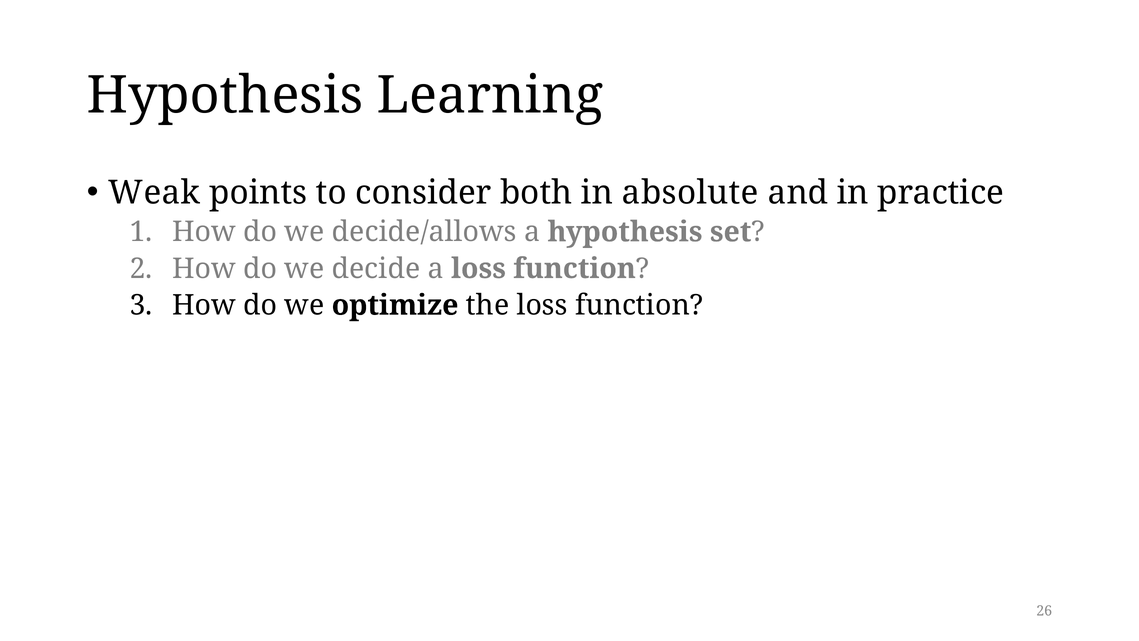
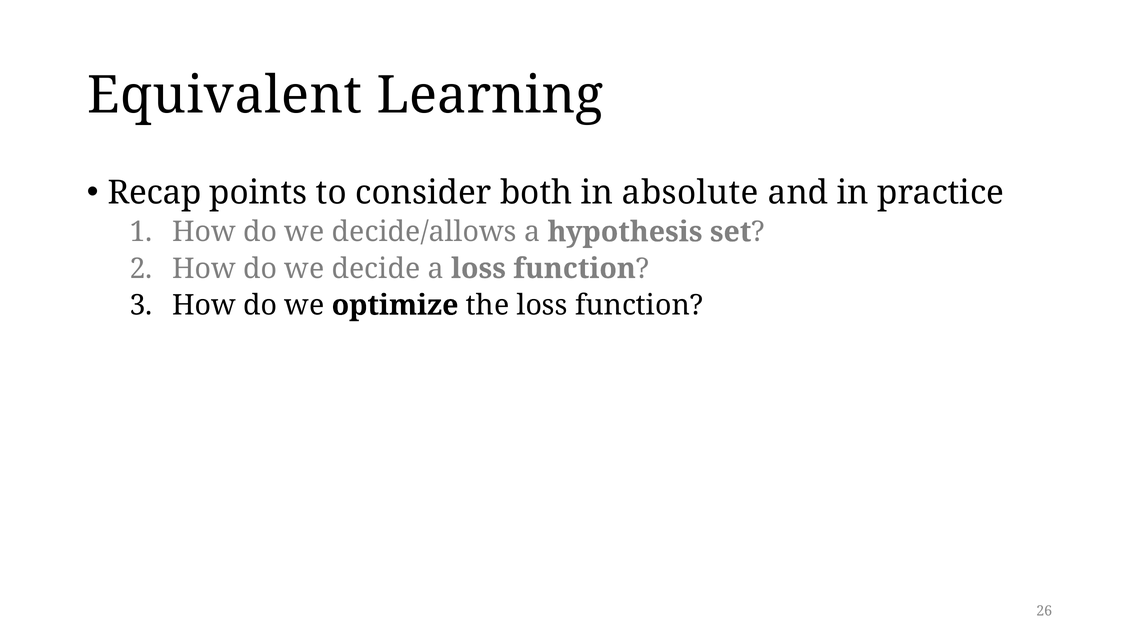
Hypothesis at (225, 96): Hypothesis -> Equivalent
Weak: Weak -> Recap
